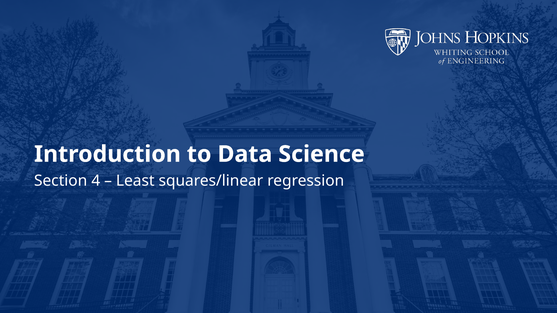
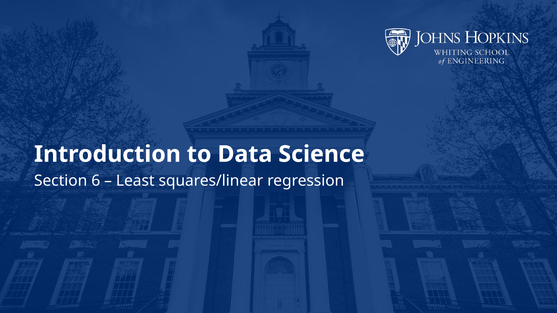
4: 4 -> 6
